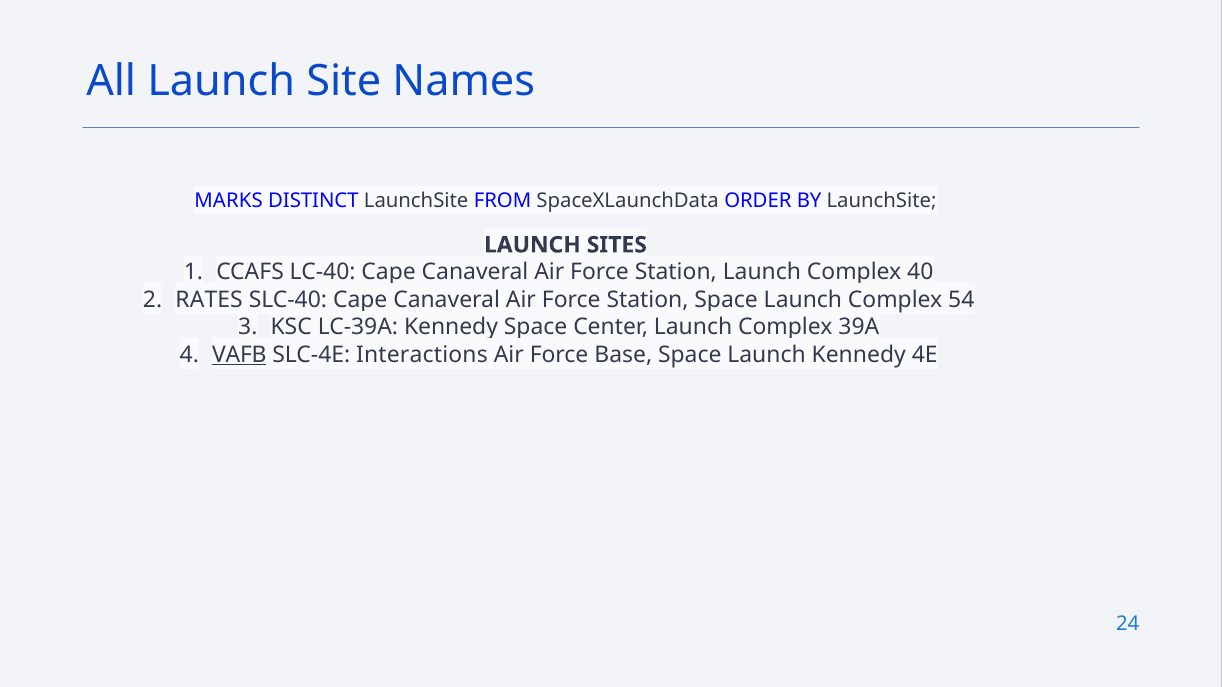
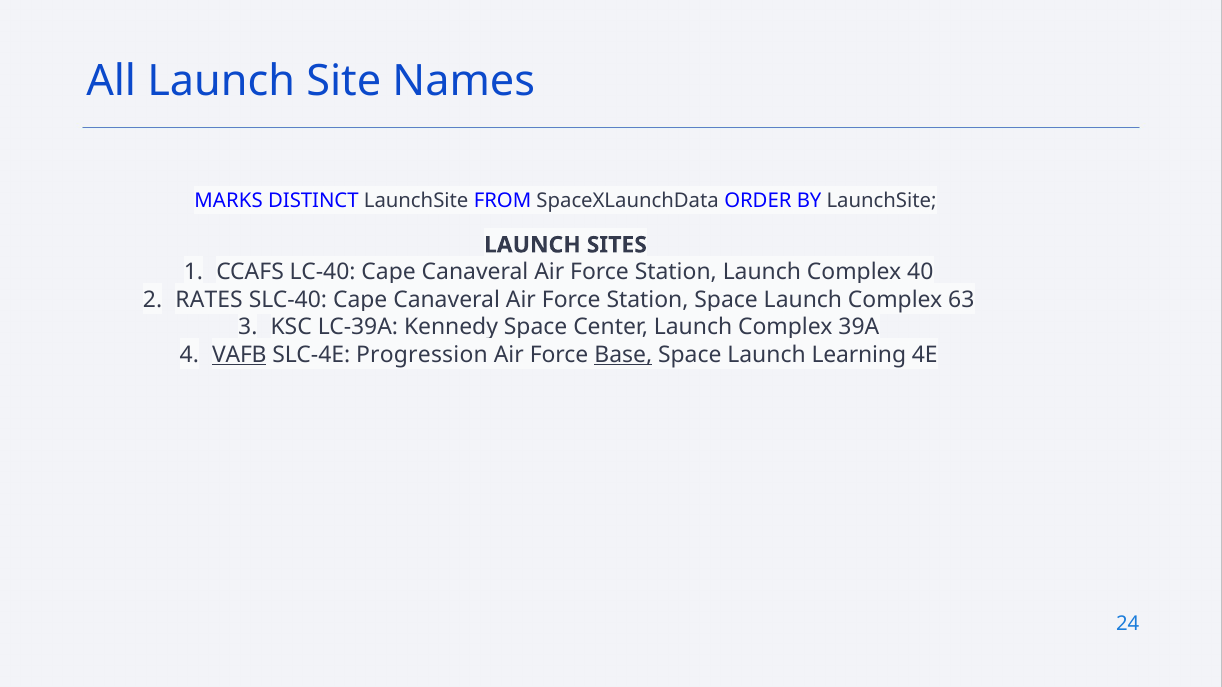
54: 54 -> 63
Interactions: Interactions -> Progression
Base underline: none -> present
Launch Kennedy: Kennedy -> Learning
